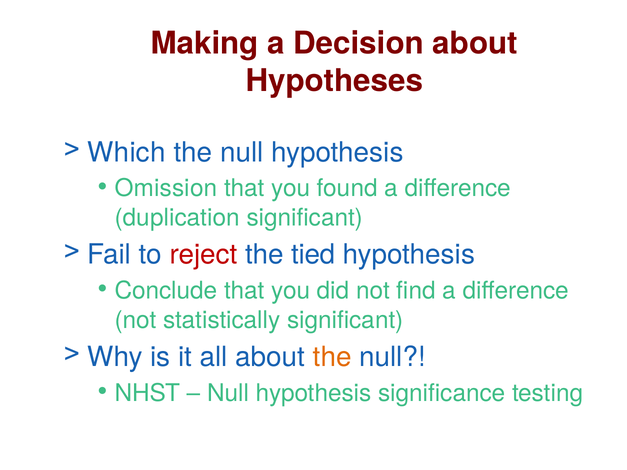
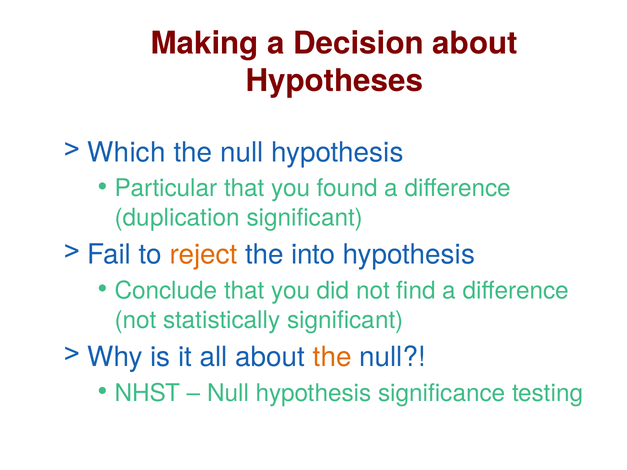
Omission: Omission -> Particular
reject colour: red -> orange
tied: tied -> into
